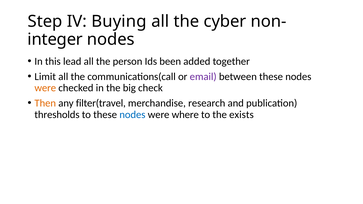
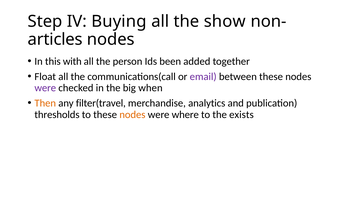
cyber: cyber -> show
integer: integer -> articles
lead: lead -> with
Limit: Limit -> Float
were at (45, 88) colour: orange -> purple
check: check -> when
research: research -> analytics
nodes at (132, 115) colour: blue -> orange
